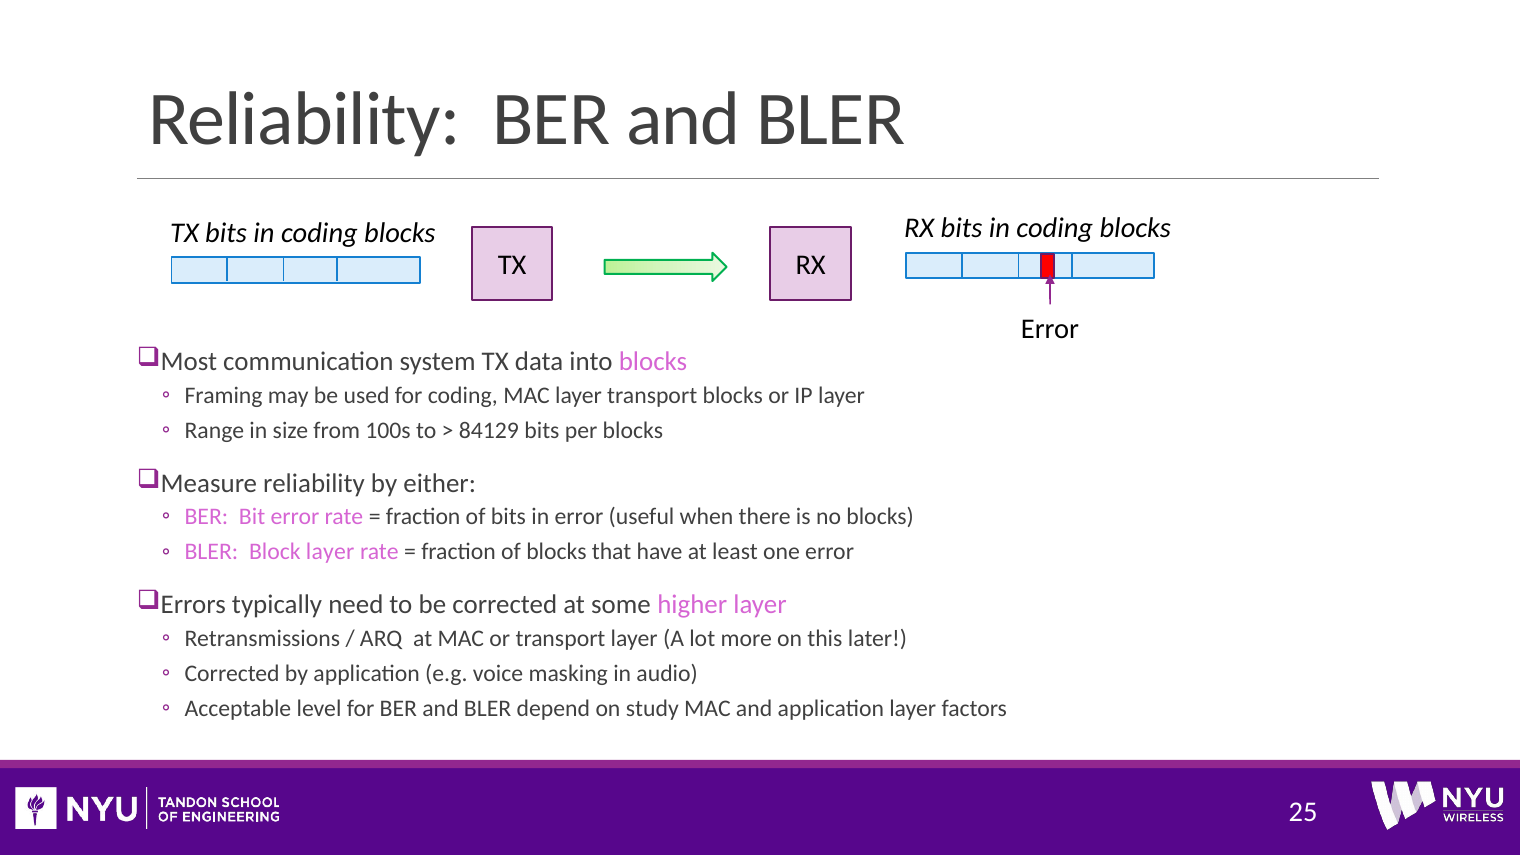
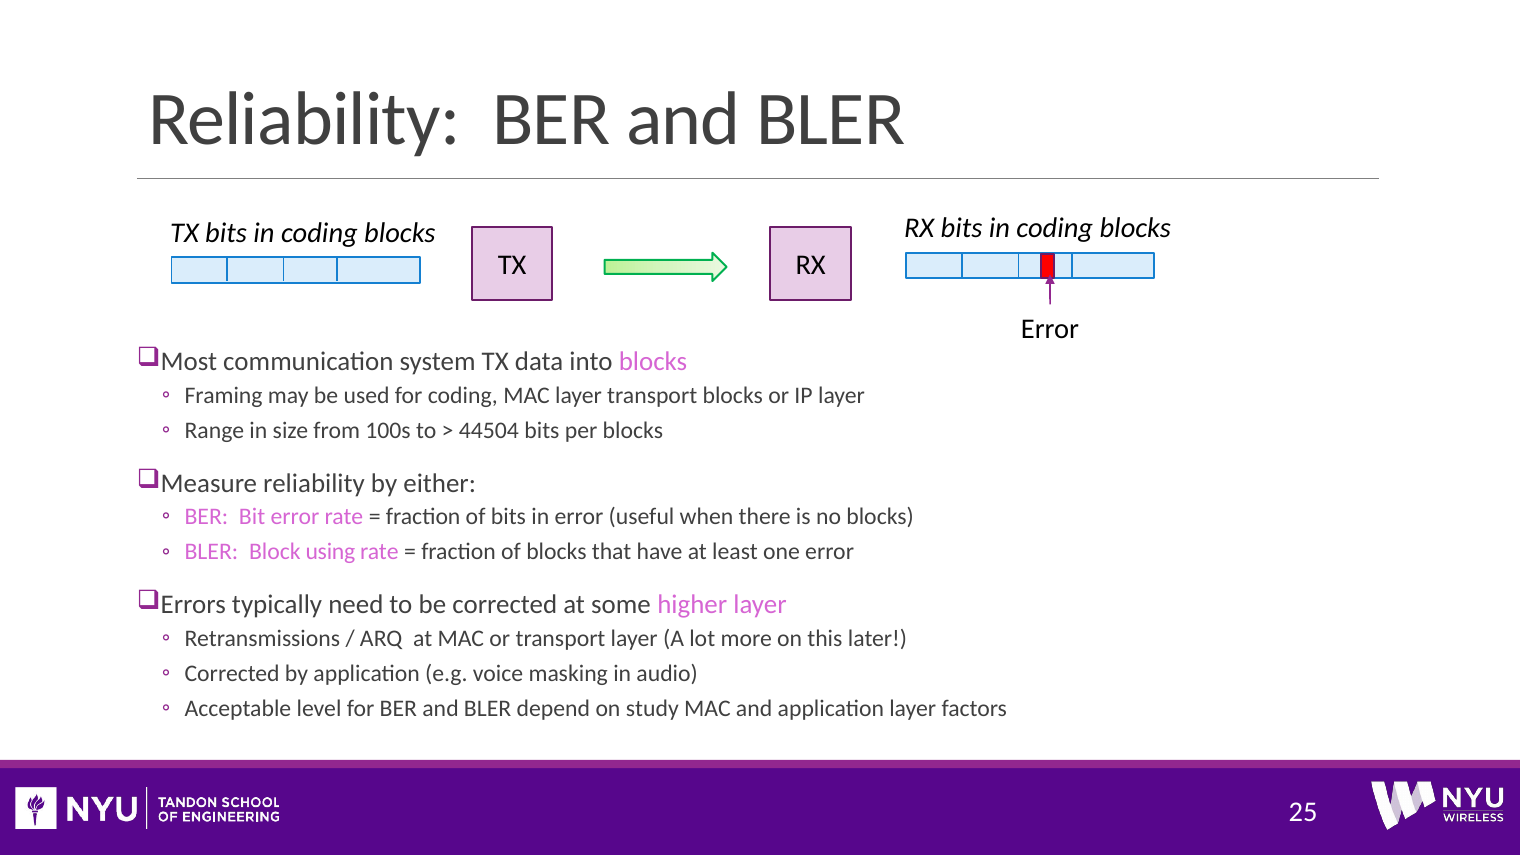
84129: 84129 -> 44504
Block layer: layer -> using
